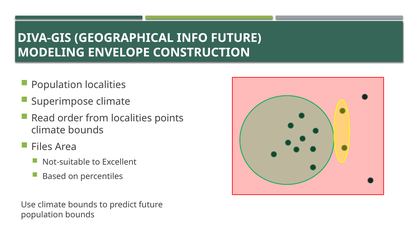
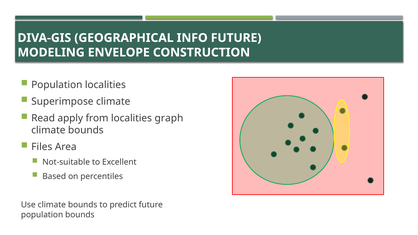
order: order -> apply
points: points -> graph
